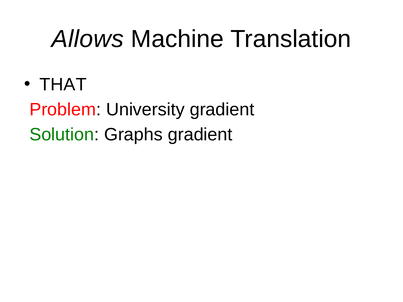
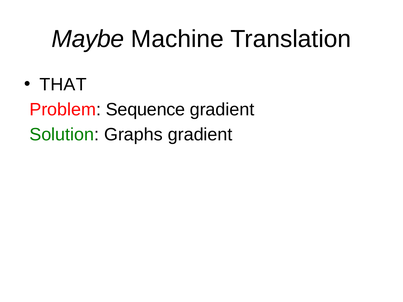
Allows: Allows -> Maybe
University: University -> Sequence
